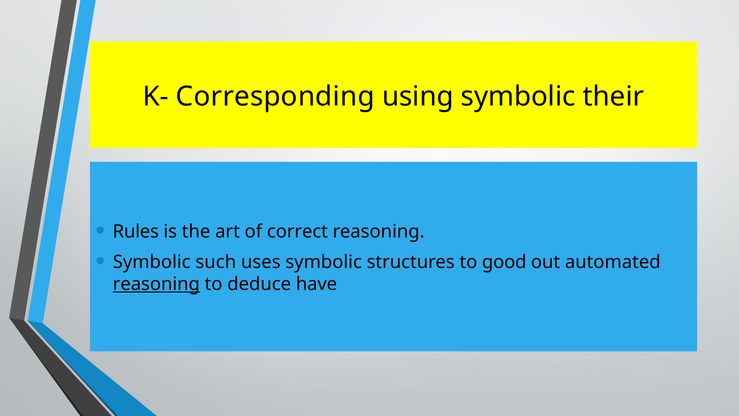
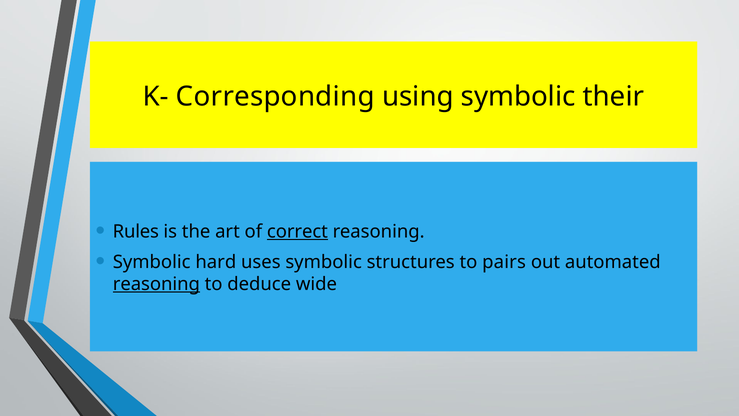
correct underline: none -> present
such: such -> hard
good: good -> pairs
have: have -> wide
